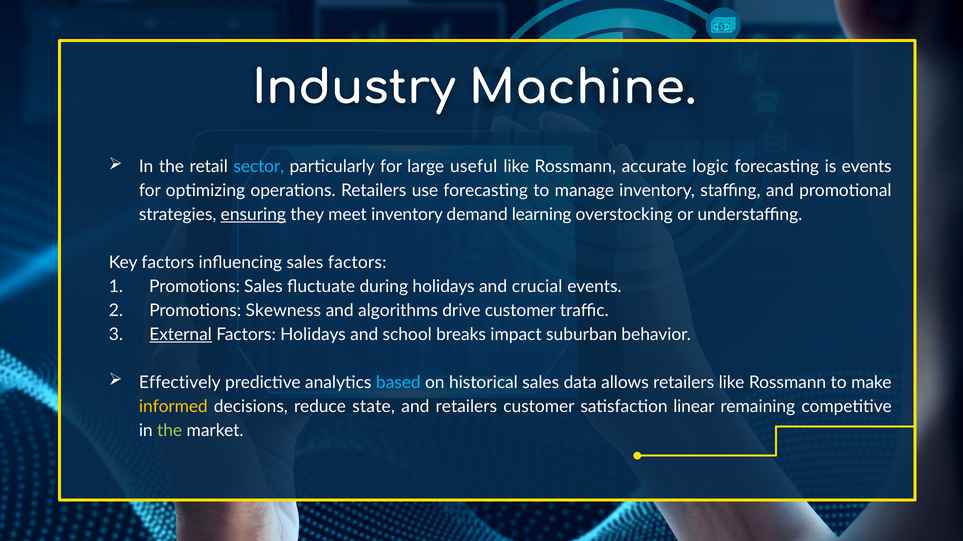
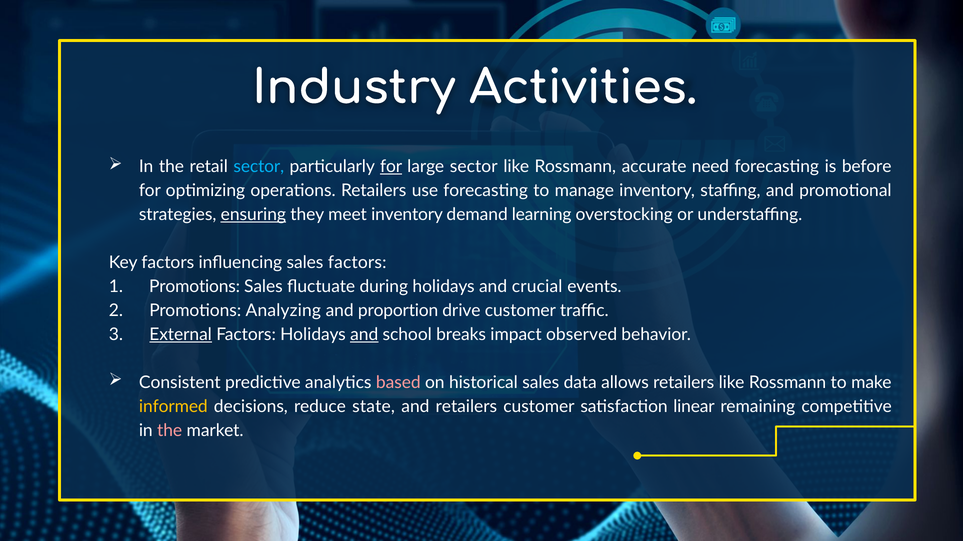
Machine: Machine -> Activities
for at (391, 167) underline: none -> present
large useful: useful -> sector
logic: logic -> need
is events: events -> before
Skewness: Skewness -> Analyzing
algorithms: algorithms -> proportion
and at (364, 335) underline: none -> present
suburban: suburban -> observed
Effectively: Effectively -> Consistent
based colour: light blue -> pink
the at (170, 431) colour: light green -> pink
